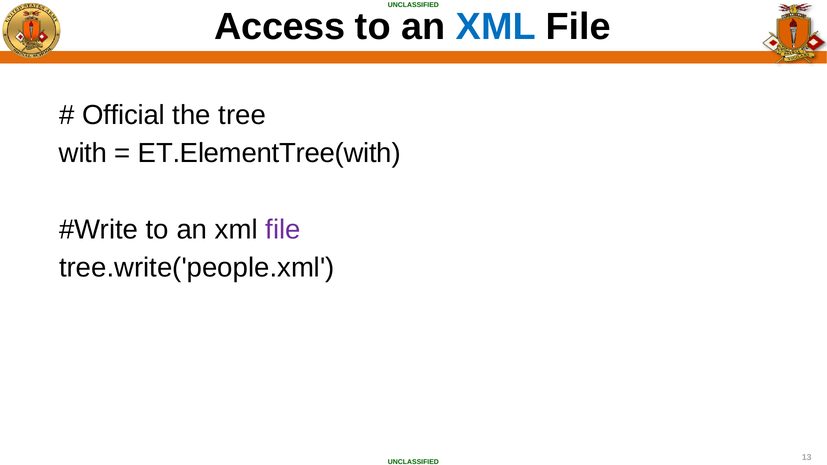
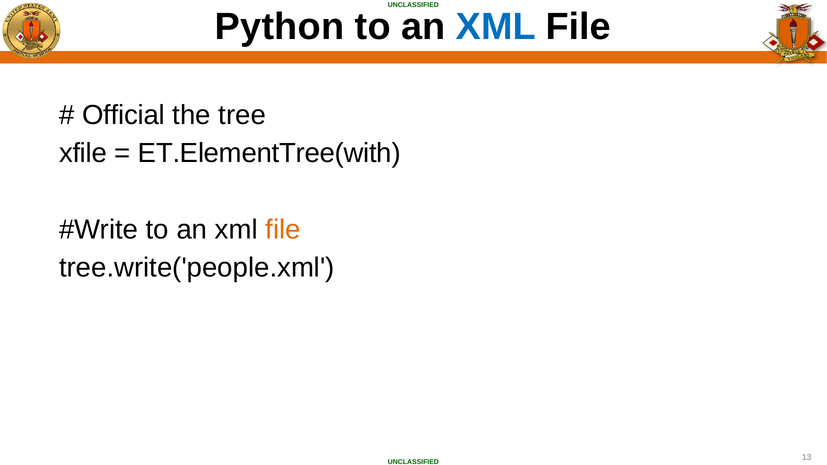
Access: Access -> Python
with: with -> xfile
file at (283, 230) colour: purple -> orange
